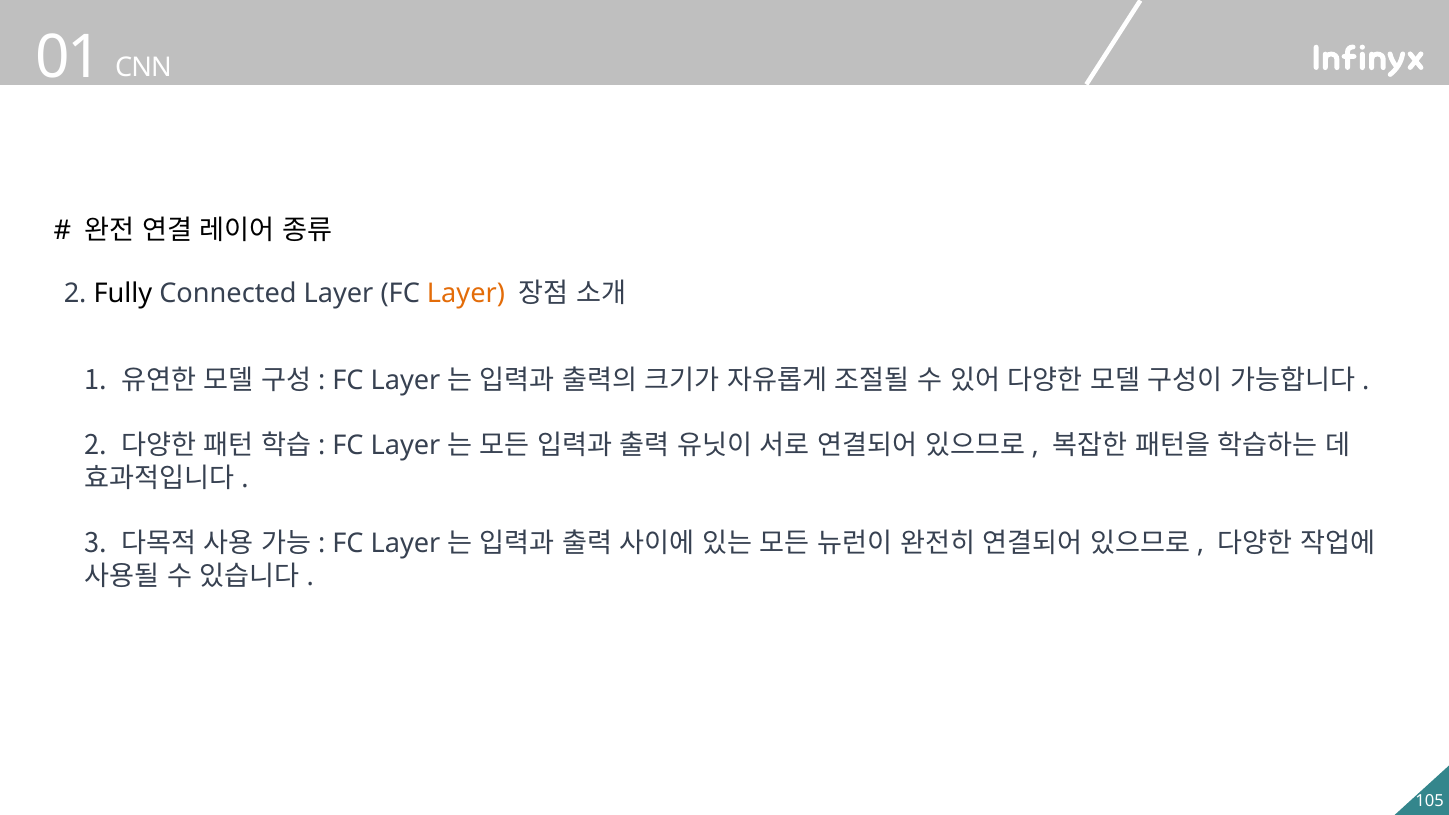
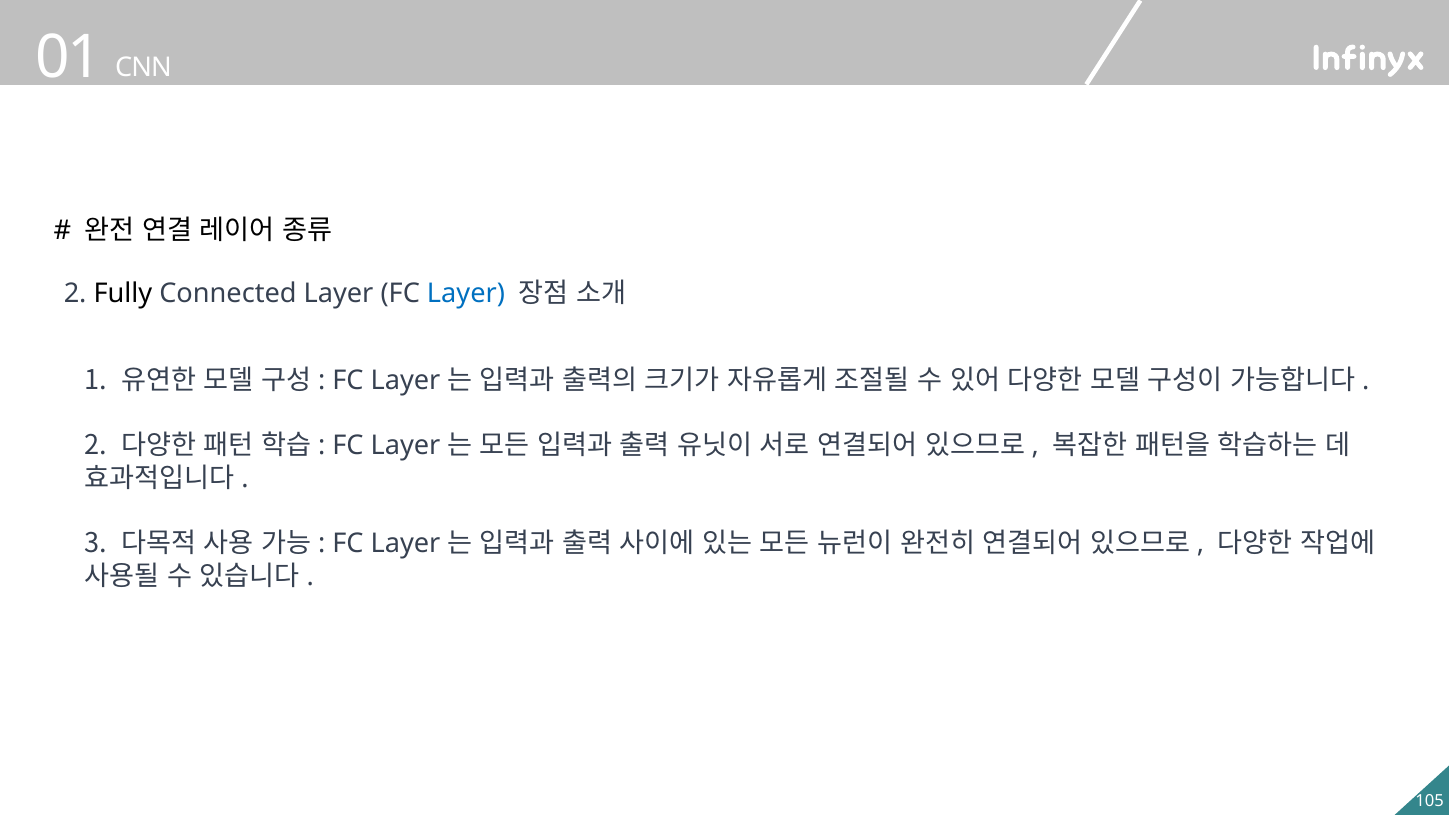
Layer at (466, 294) colour: orange -> blue
